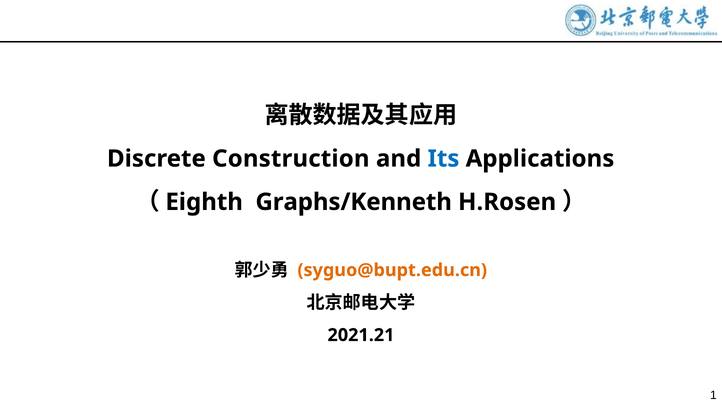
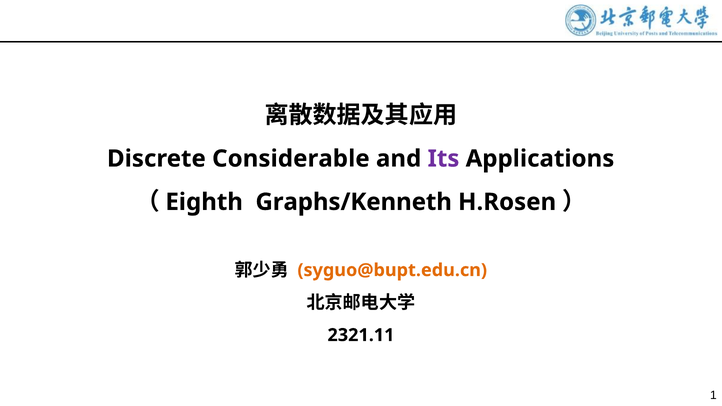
Construction: Construction -> Considerable
Its colour: blue -> purple
2021.21: 2021.21 -> 2321.11
